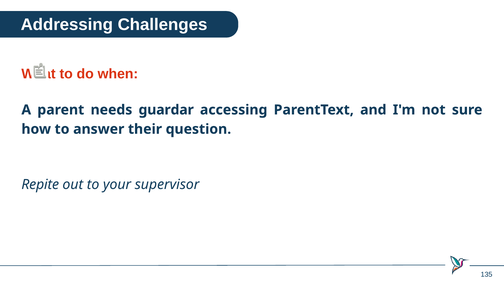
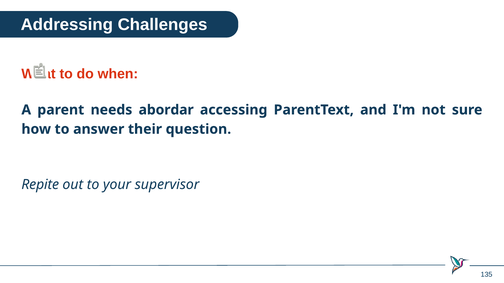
guardar: guardar -> abordar
